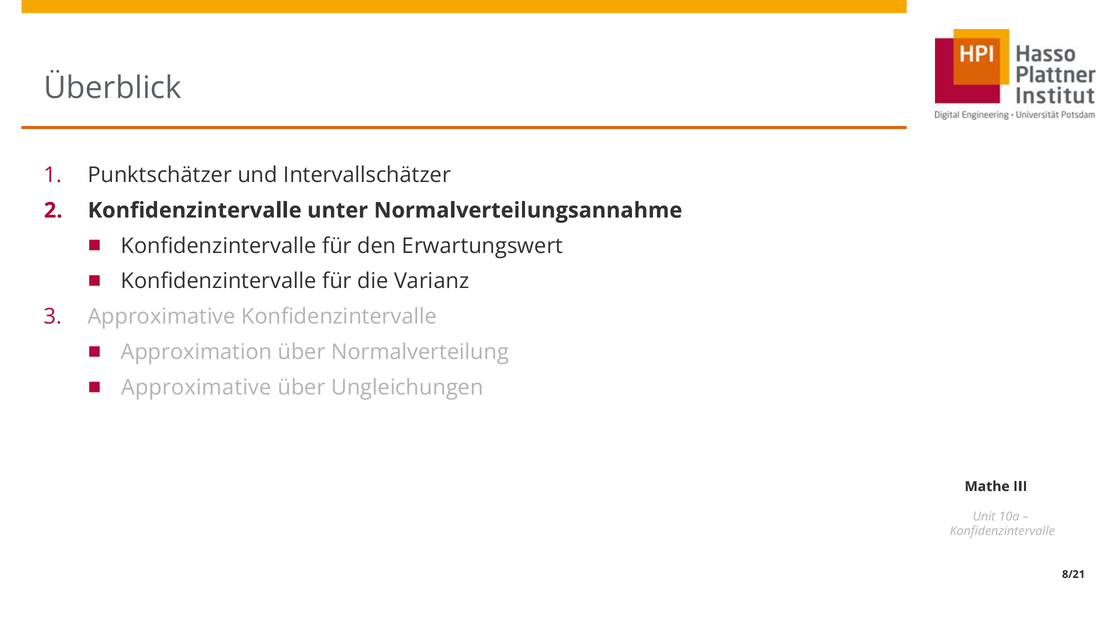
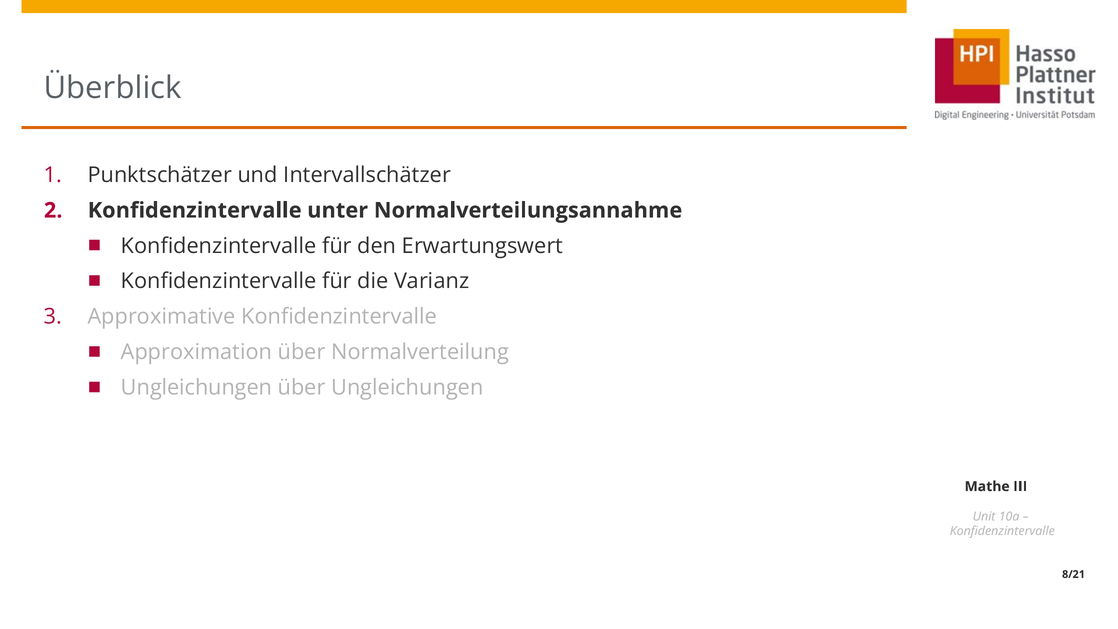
Approximative at (196, 388): Approximative -> Ungleichungen
